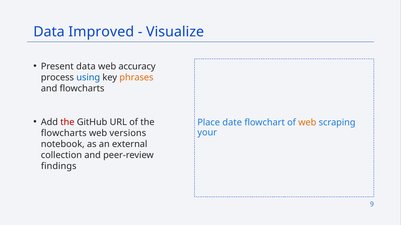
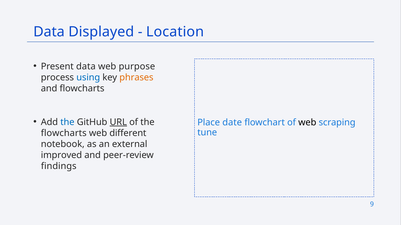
Improved: Improved -> Displayed
Visualize: Visualize -> Location
accuracy: accuracy -> purpose
the at (67, 122) colour: red -> blue
URL underline: none -> present
web at (307, 123) colour: orange -> black
your: your -> tune
versions: versions -> different
collection: collection -> improved
